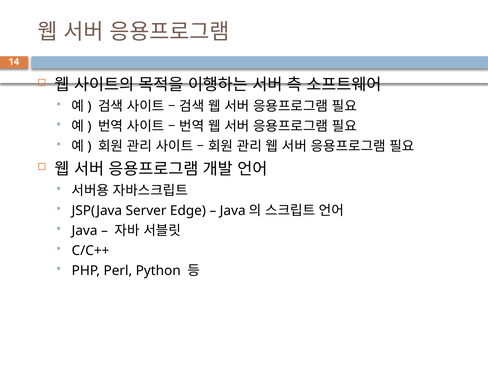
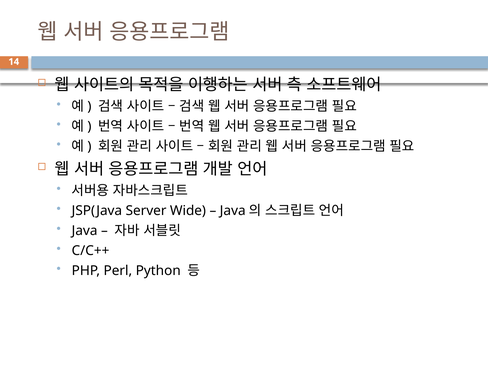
Edge: Edge -> Wide
